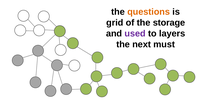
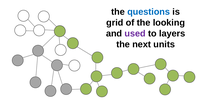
questions colour: orange -> blue
storage: storage -> looking
must: must -> units
